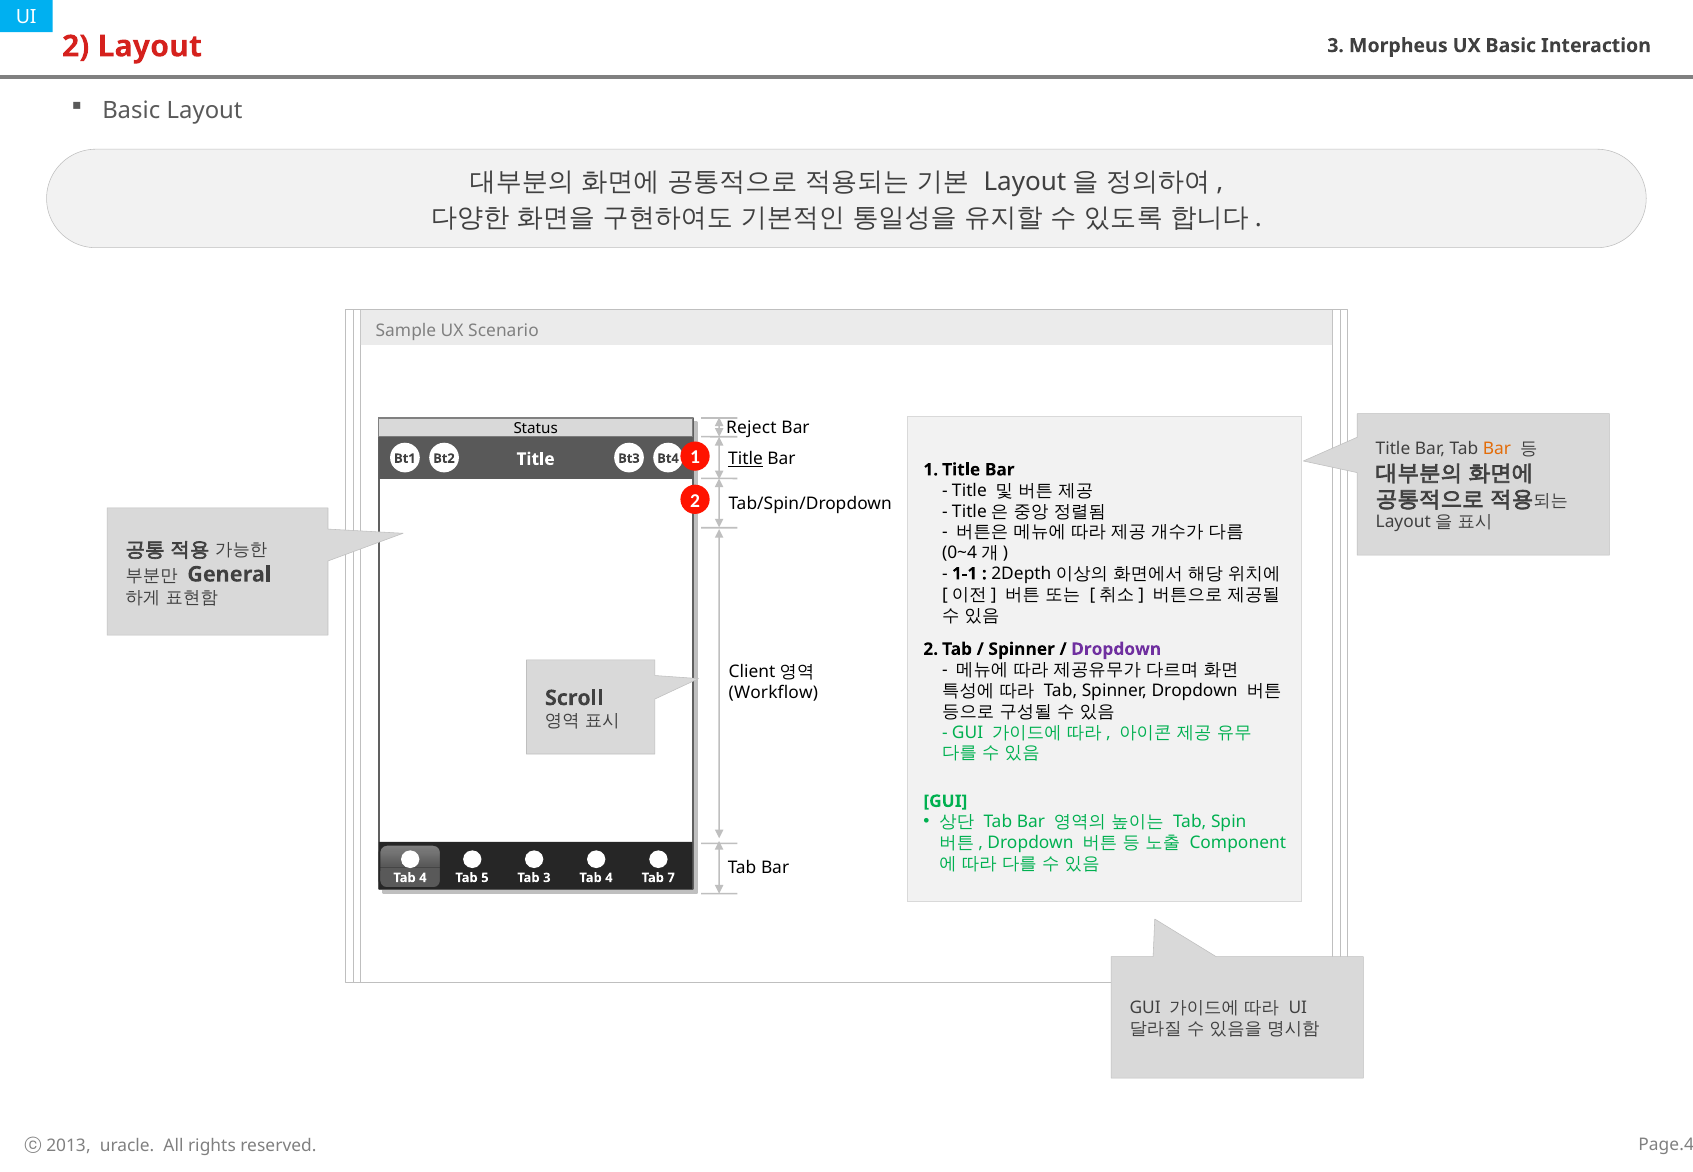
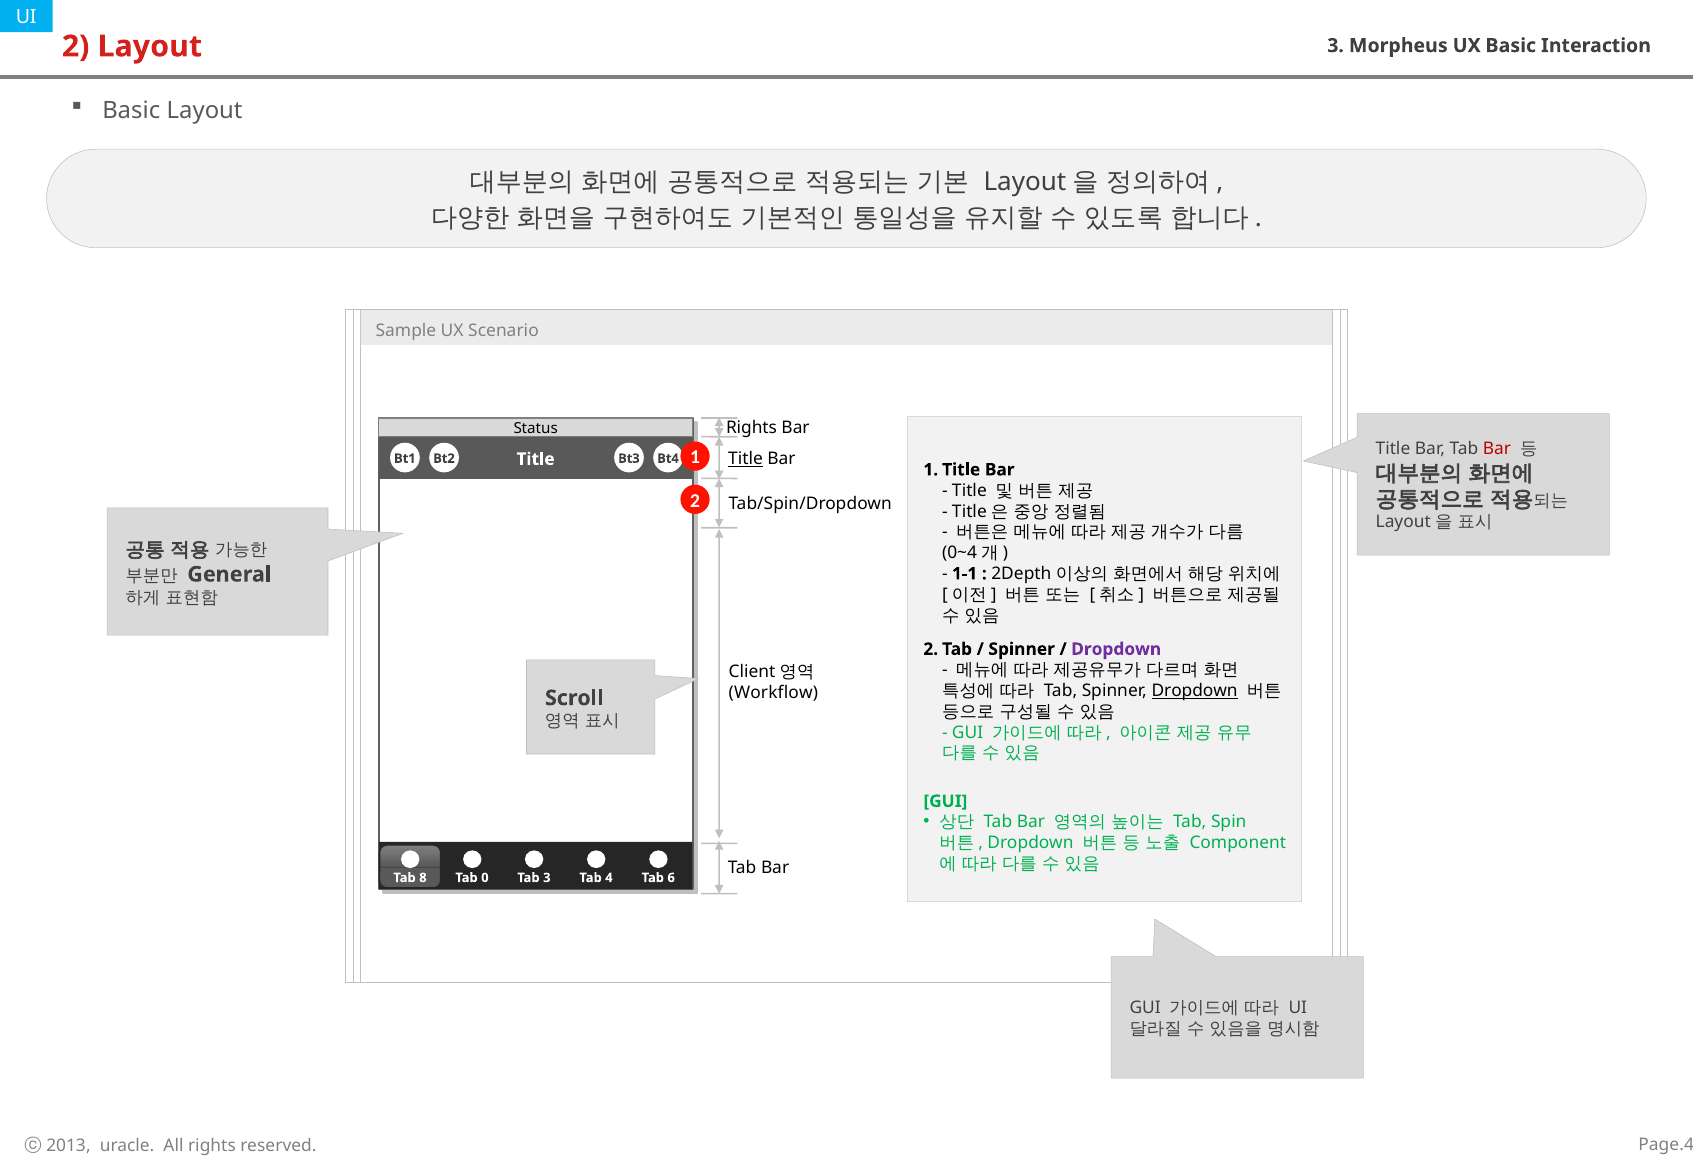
Reject at (751, 428): Reject -> Rights
Bar at (1497, 449) colour: orange -> red
Dropdown at (1195, 691) underline: none -> present
4 at (423, 878): 4 -> 8
5: 5 -> 0
7: 7 -> 6
